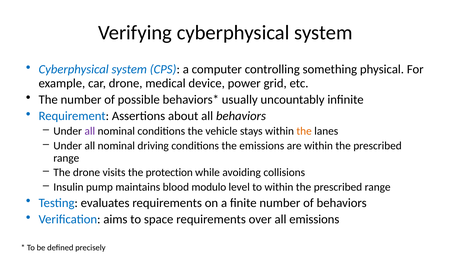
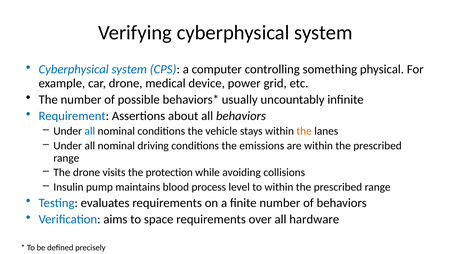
all at (90, 131) colour: purple -> blue
modulo: modulo -> process
all emissions: emissions -> hardware
